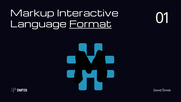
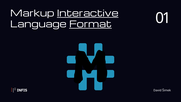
Interactive underline: none -> present
